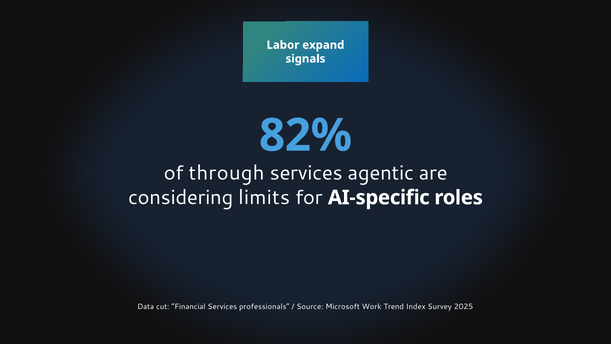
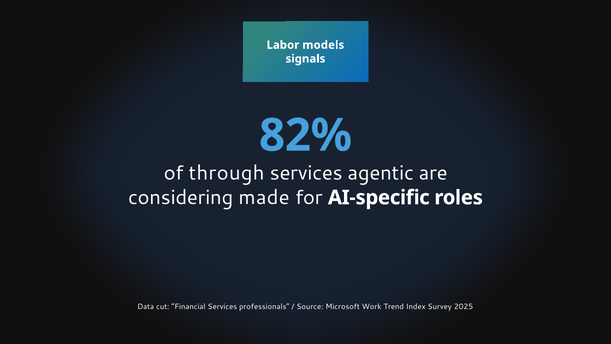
expand: expand -> models
limits: limits -> made
